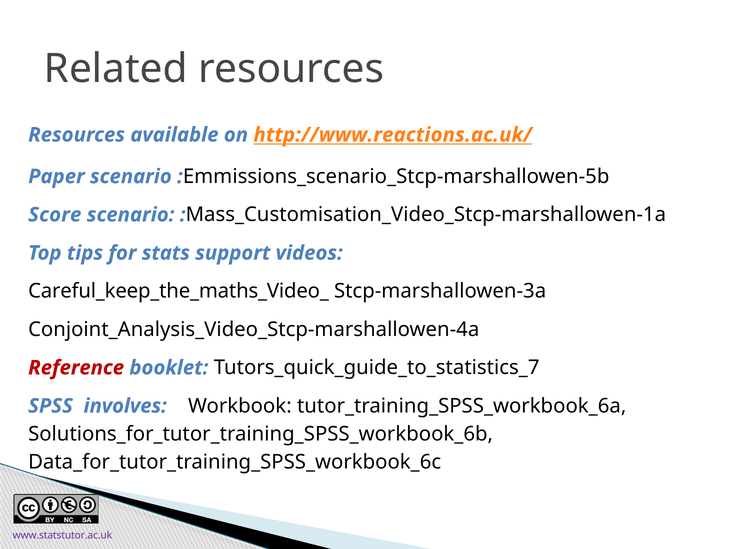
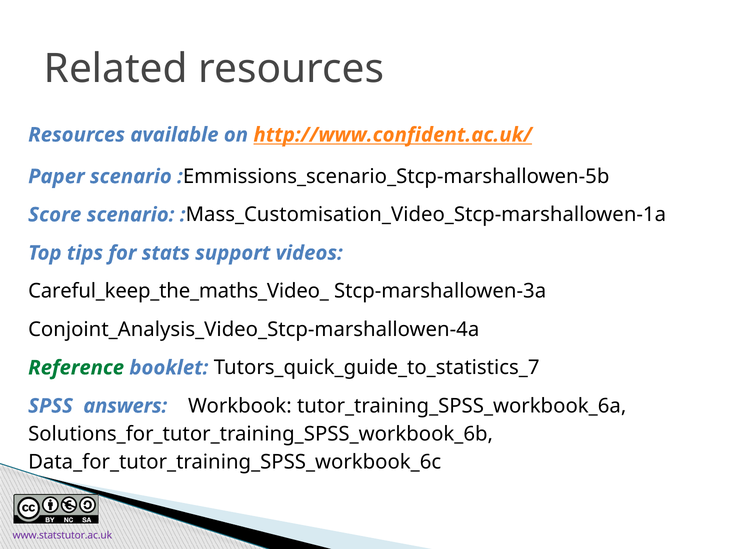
http://www.reactions.ac.uk/: http://www.reactions.ac.uk/ -> http://www.confident.ac.uk/
Reference colour: red -> green
involves: involves -> answers
